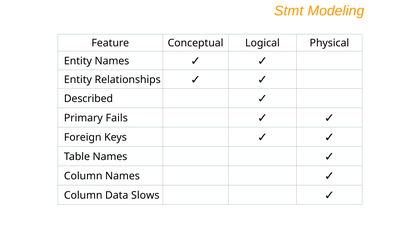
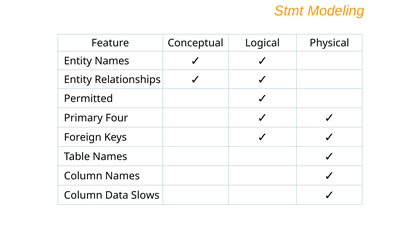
Described: Described -> Permitted
Fails: Fails -> Four
